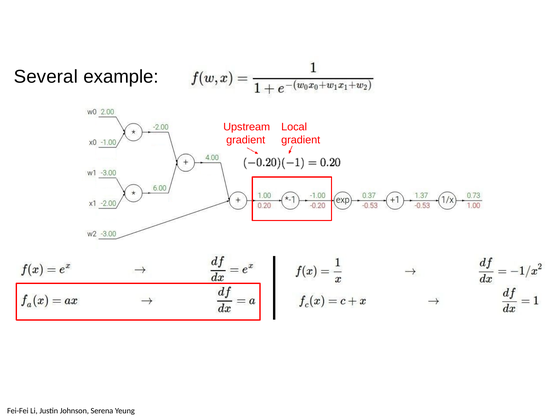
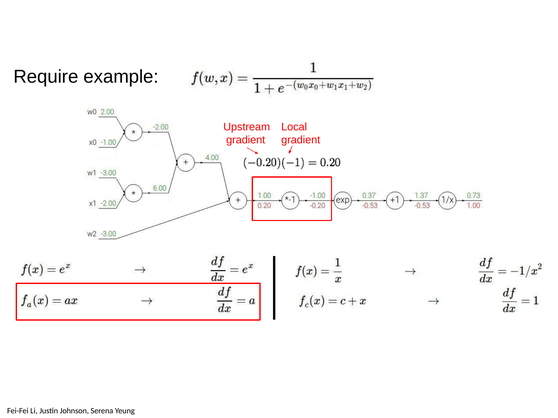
Several: Several -> Require
